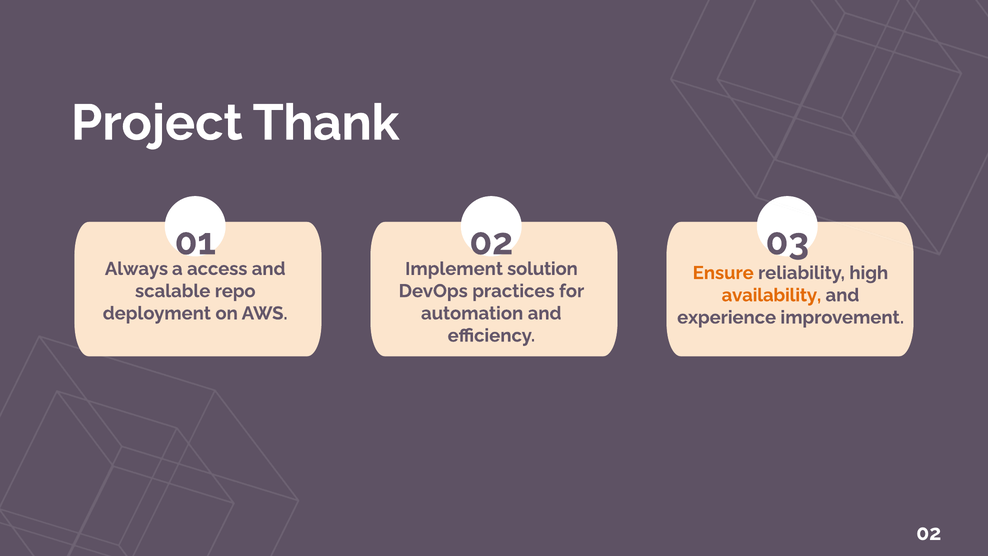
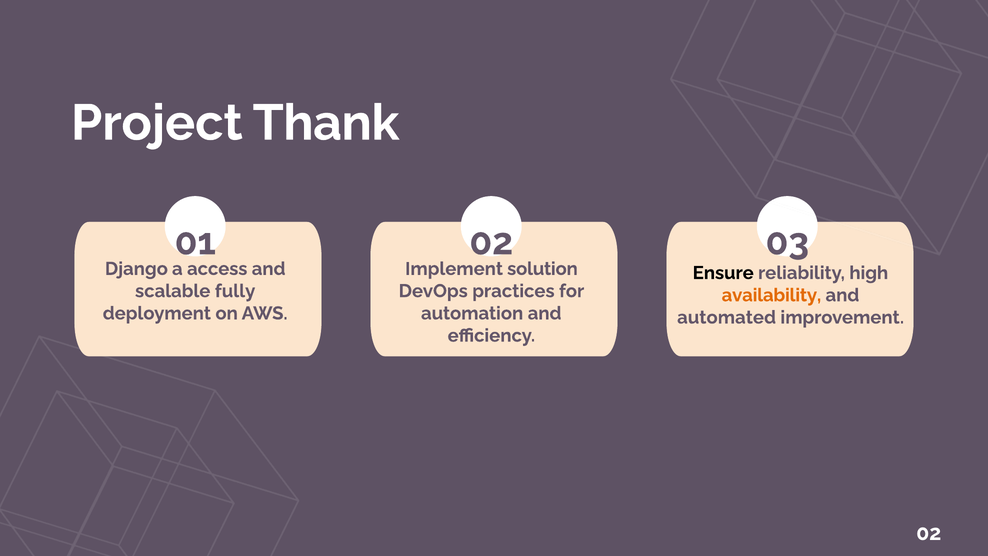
Always: Always -> Django
Ensure colour: orange -> black
repo: repo -> fully
experience: experience -> automated
